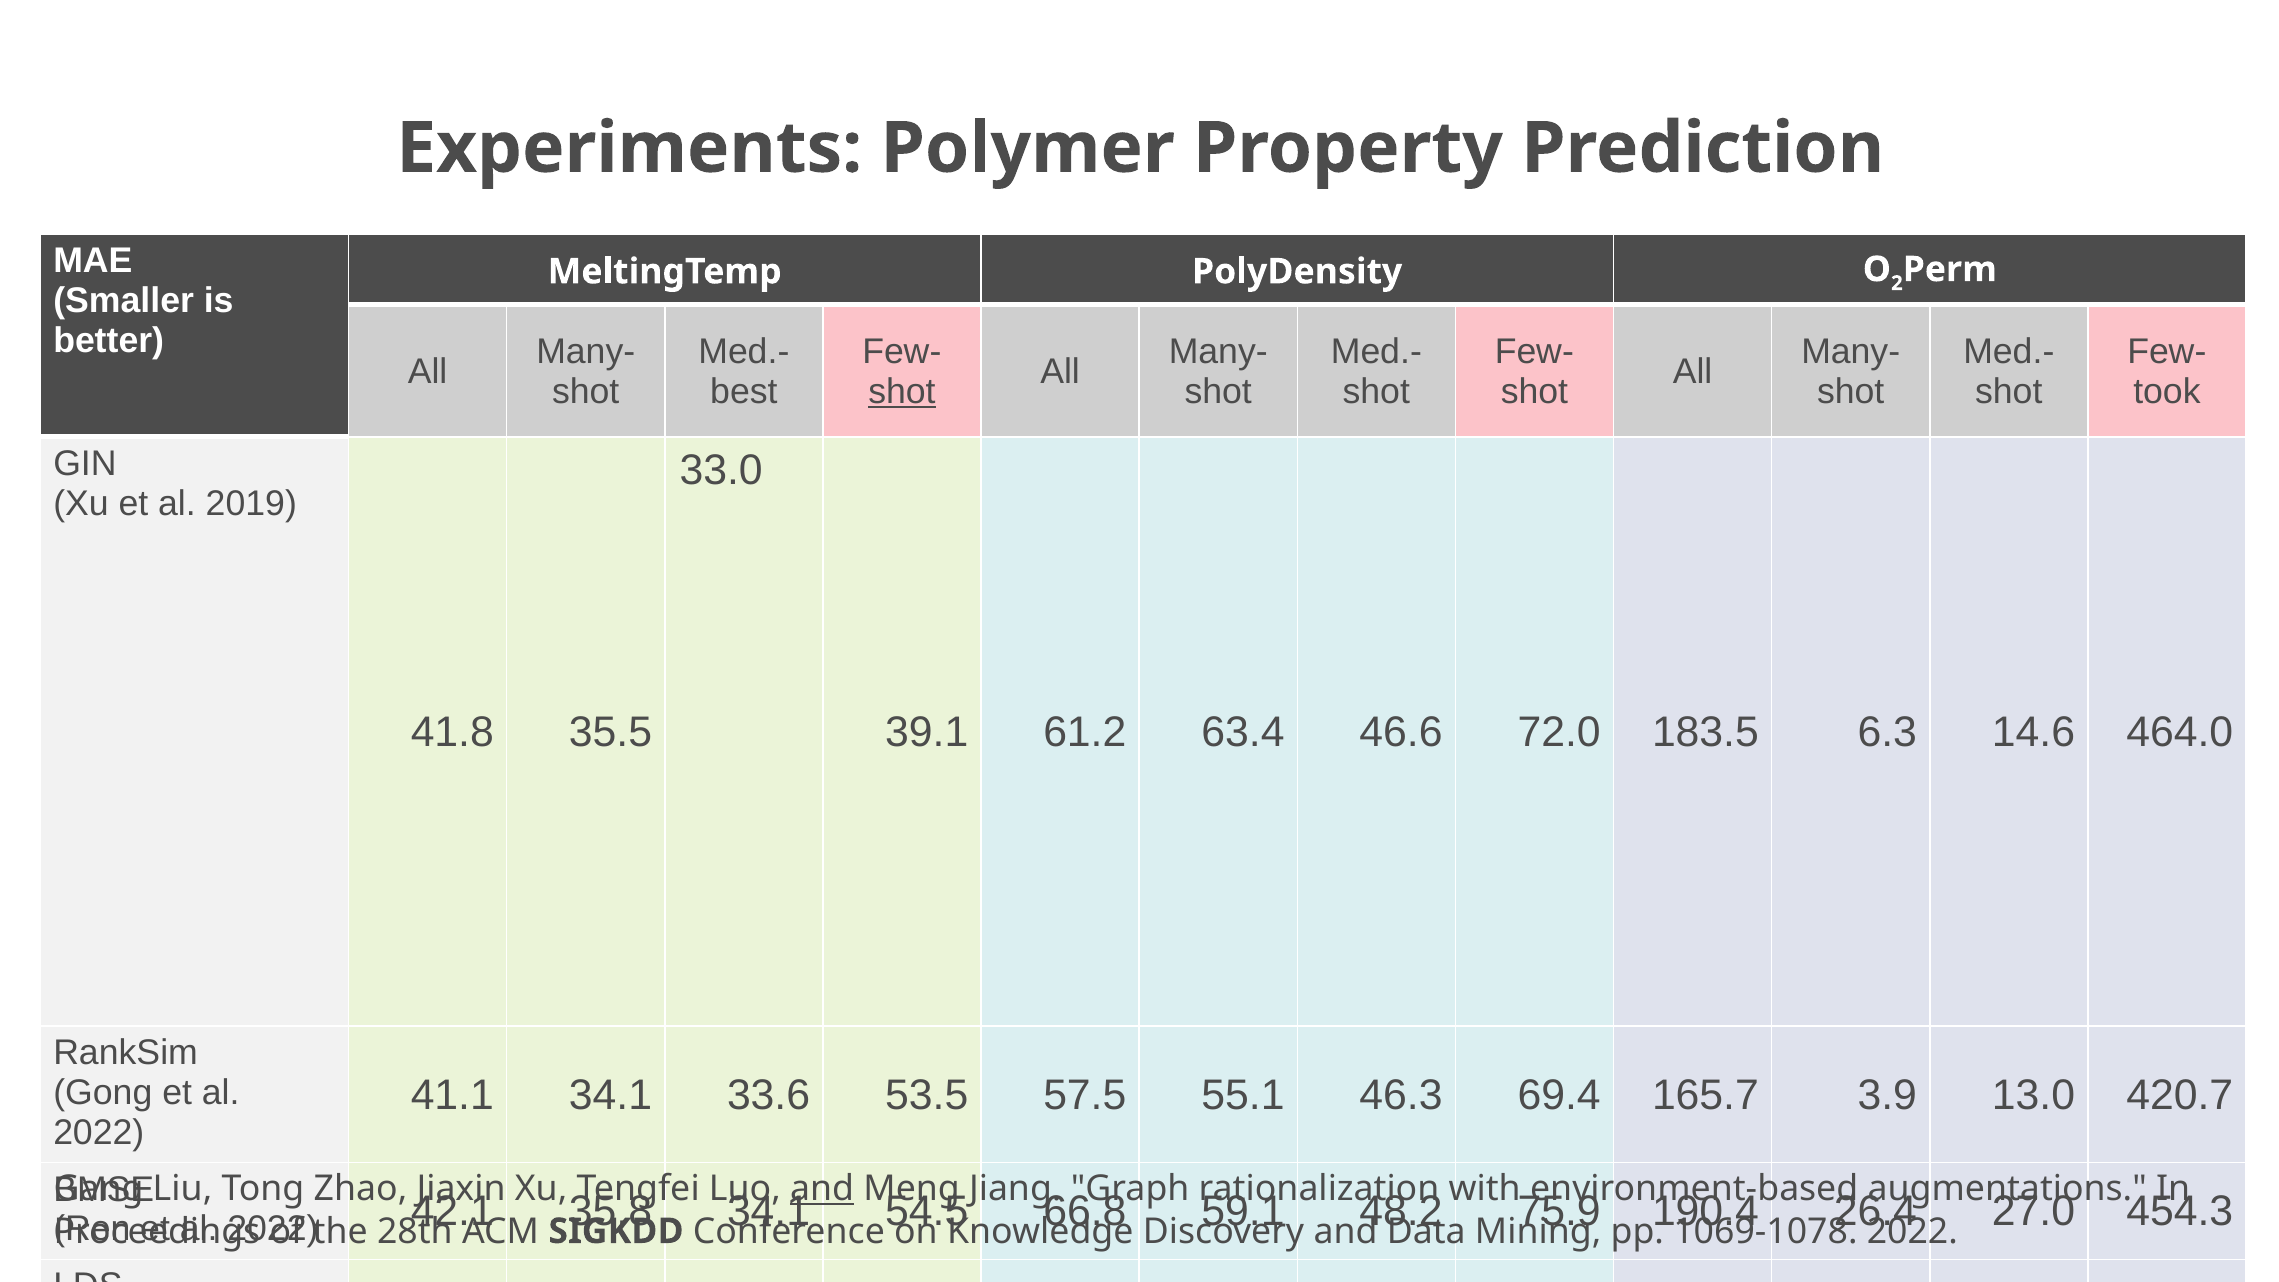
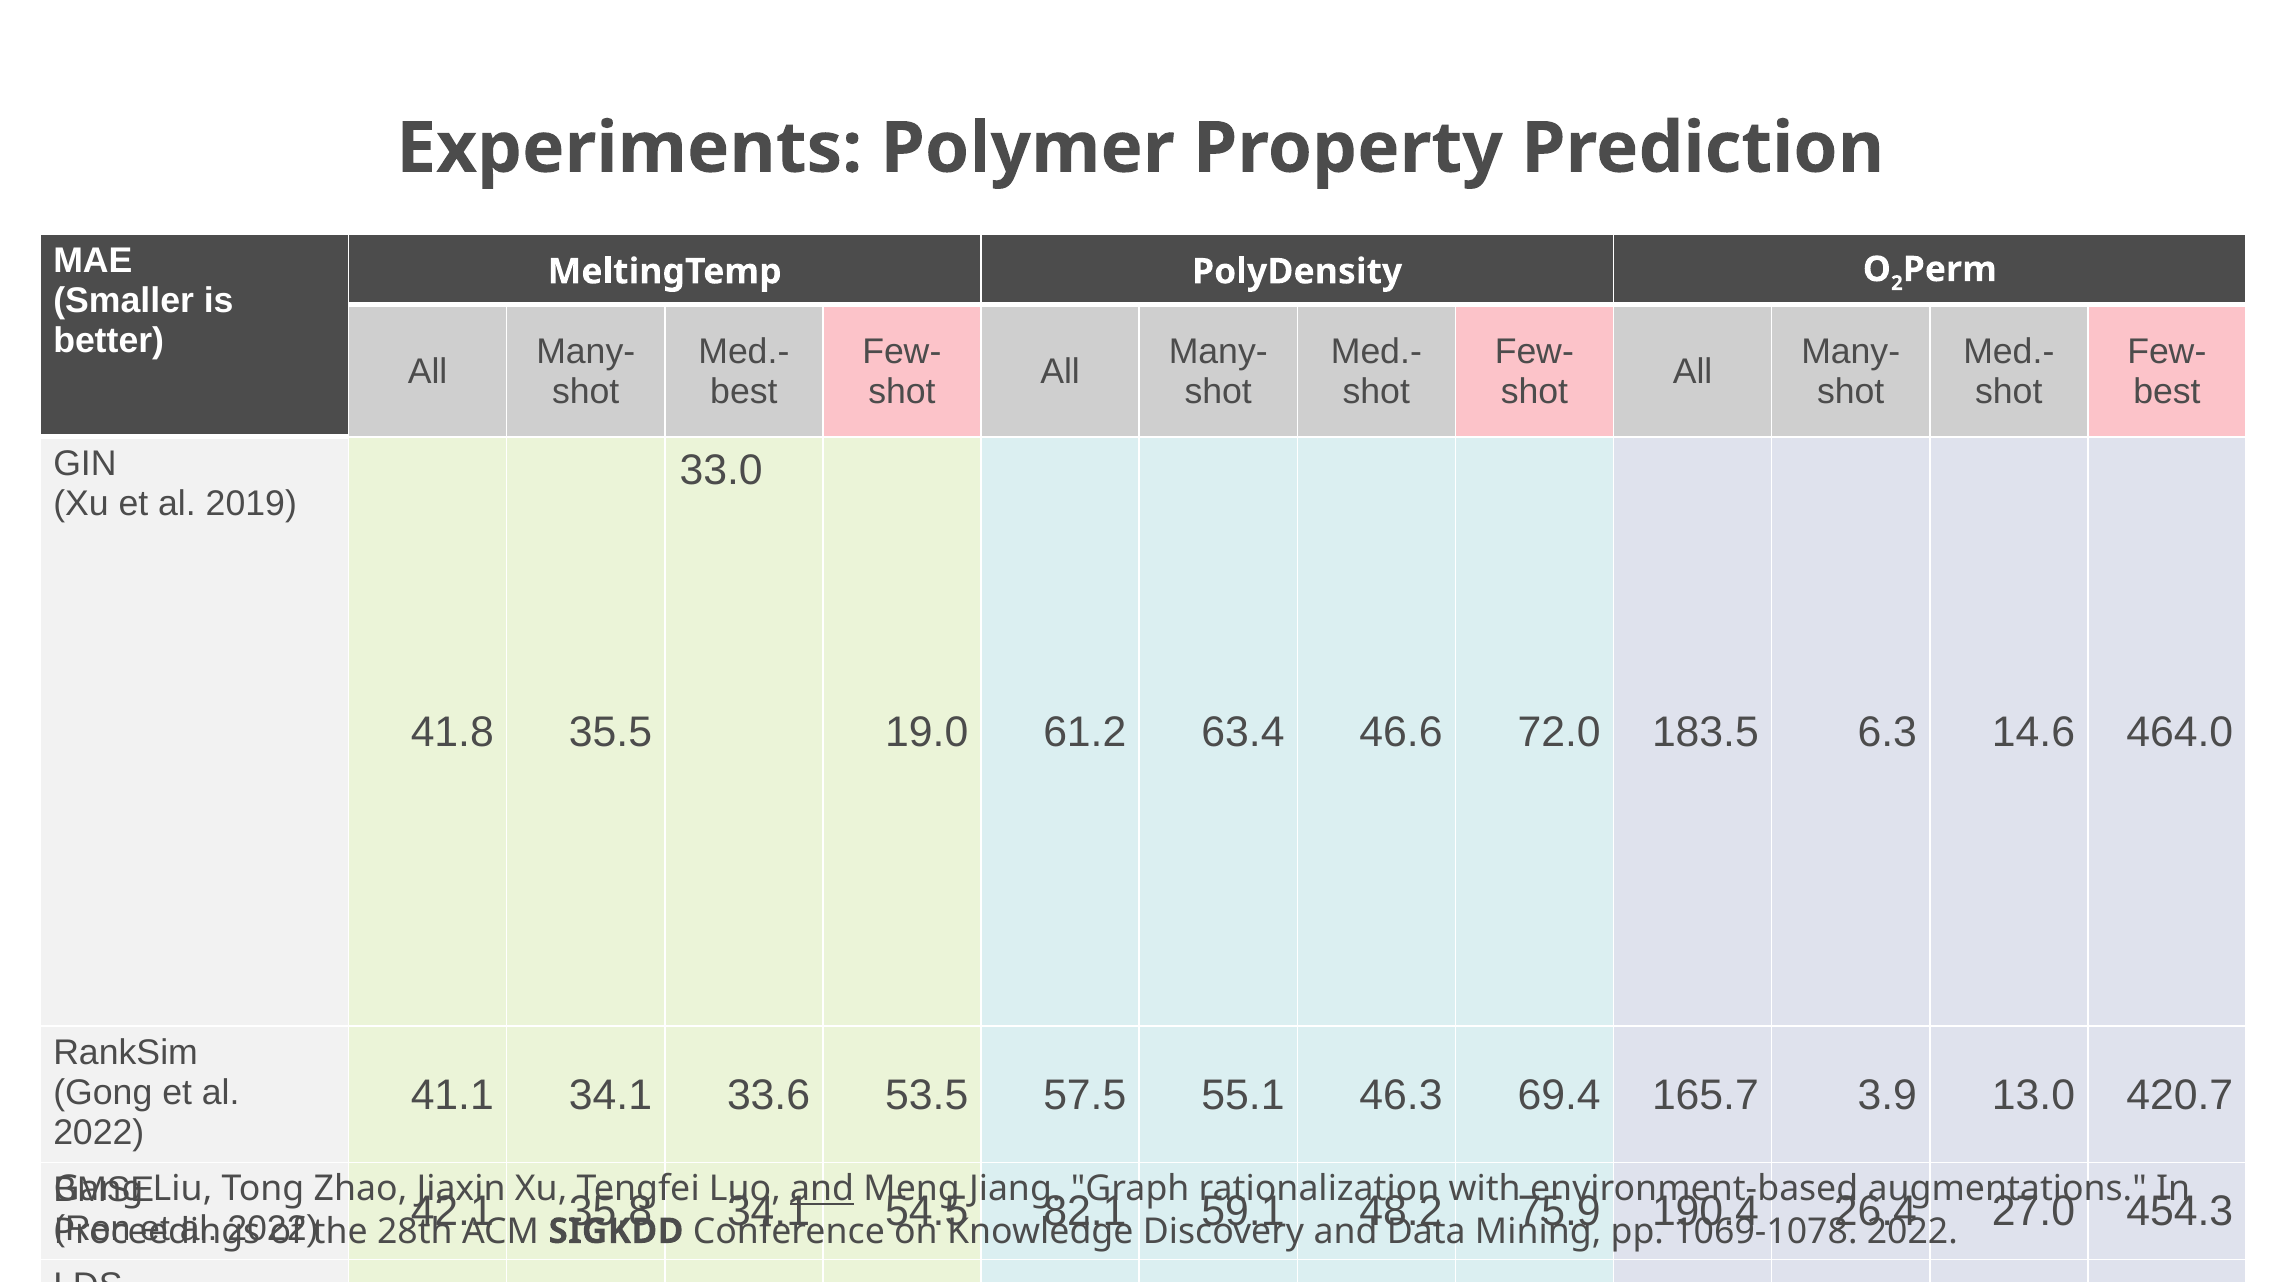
shot at (902, 391) underline: present -> none
took at (2167, 391): took -> best
39.1: 39.1 -> 19.0
66.8: 66.8 -> 82.1
